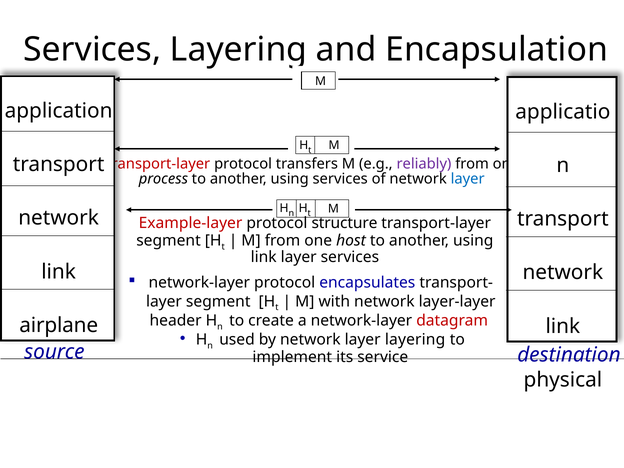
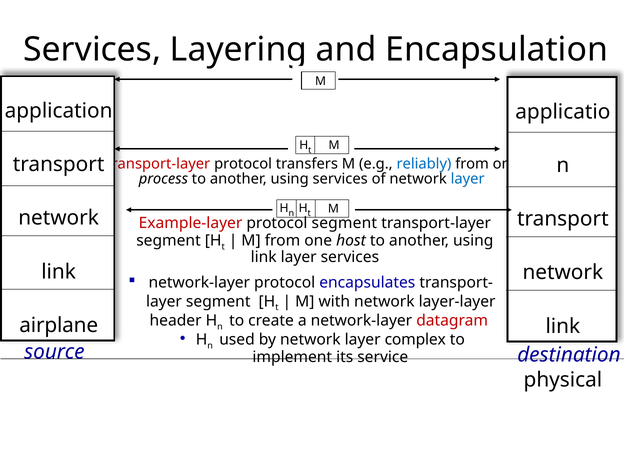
reliably colour: purple -> blue
protocol structure: structure -> segment
layer layering: layering -> complex
